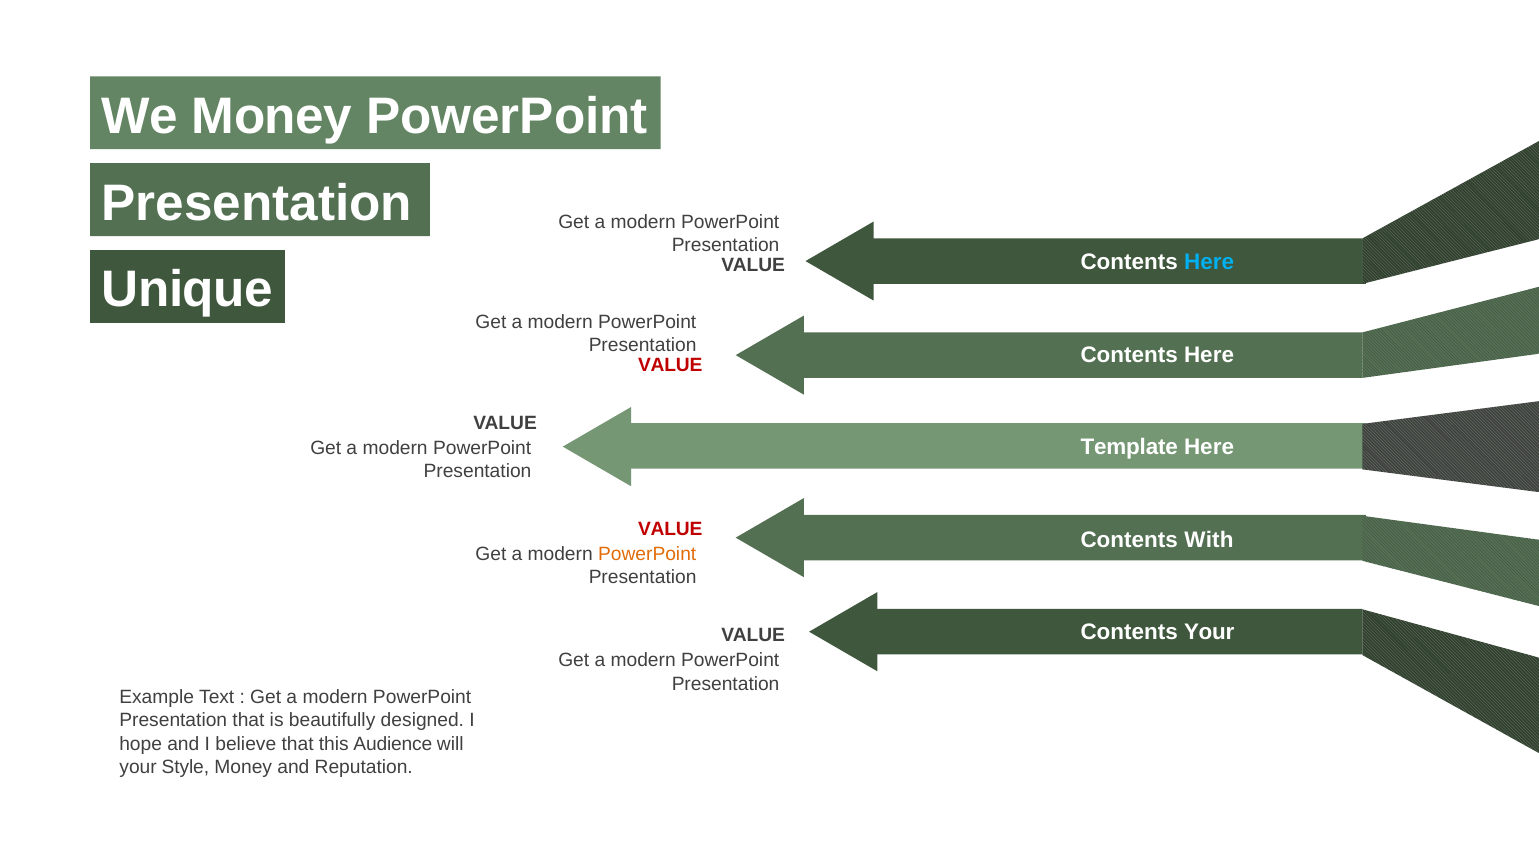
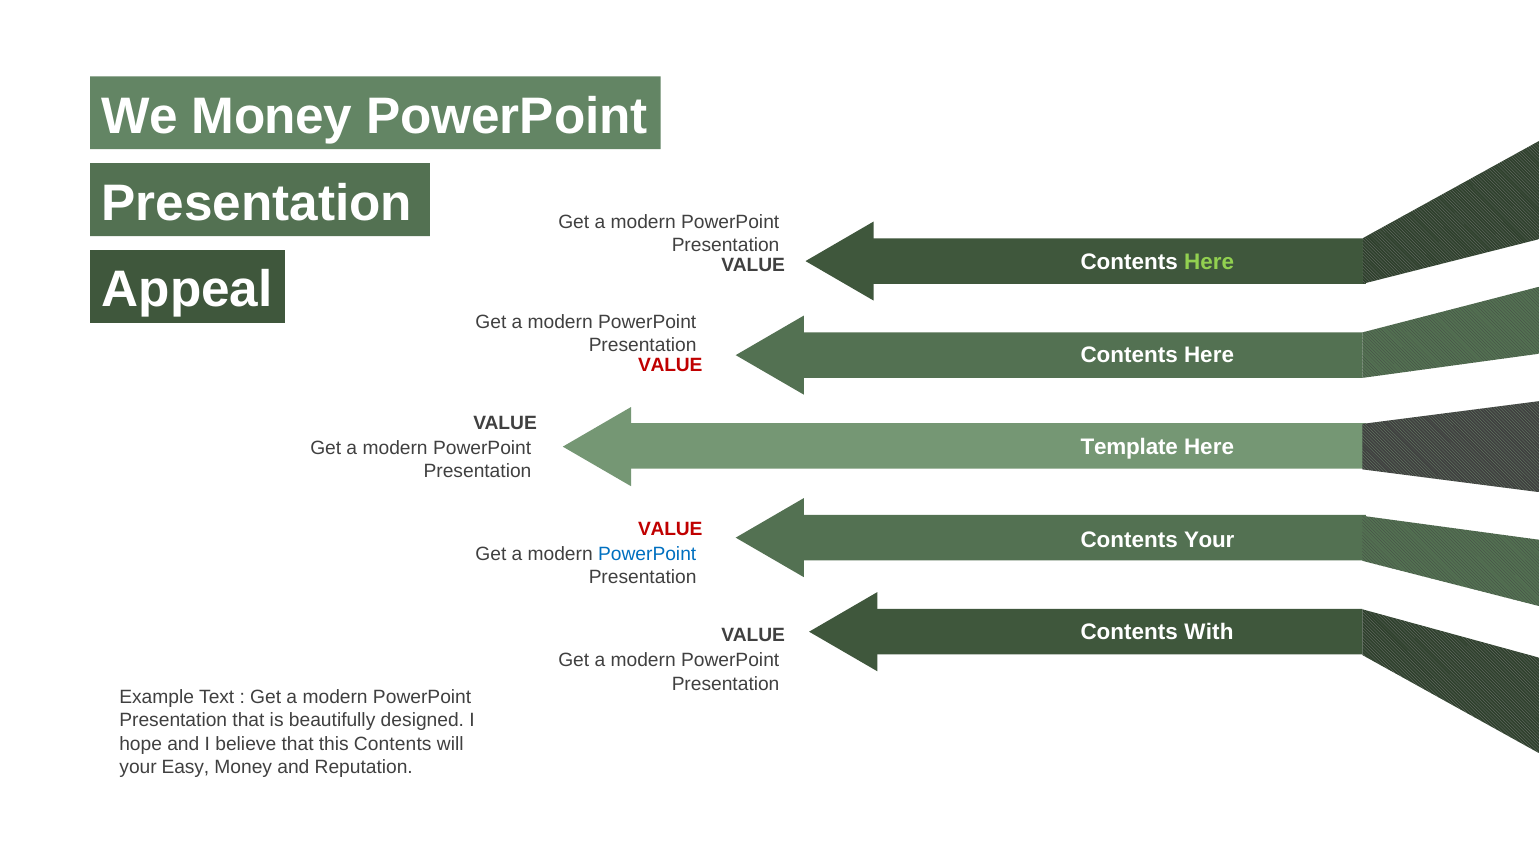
Here at (1209, 262) colour: light blue -> light green
Unique: Unique -> Appeal
Contents With: With -> Your
PowerPoint at (647, 554) colour: orange -> blue
Contents Your: Your -> With
this Audience: Audience -> Contents
Style: Style -> Easy
